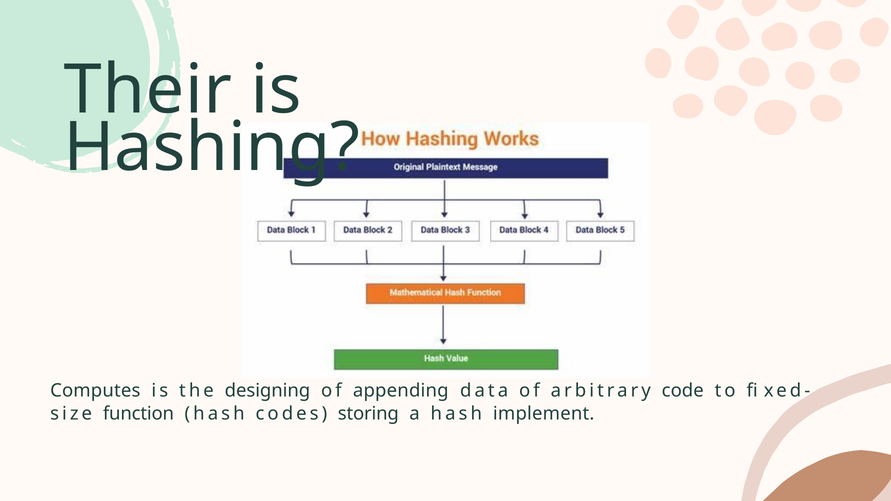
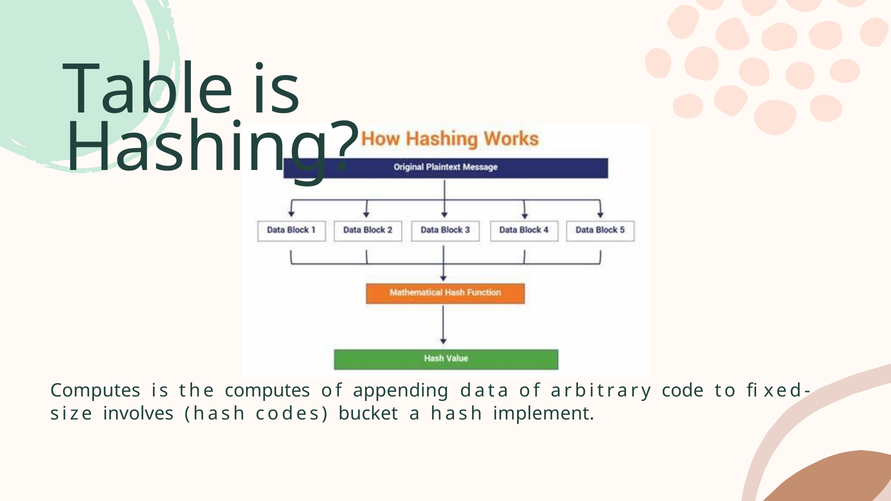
Their: Their -> Table
the designing: designing -> computes
function: function -> involves
storing: storing -> bucket
